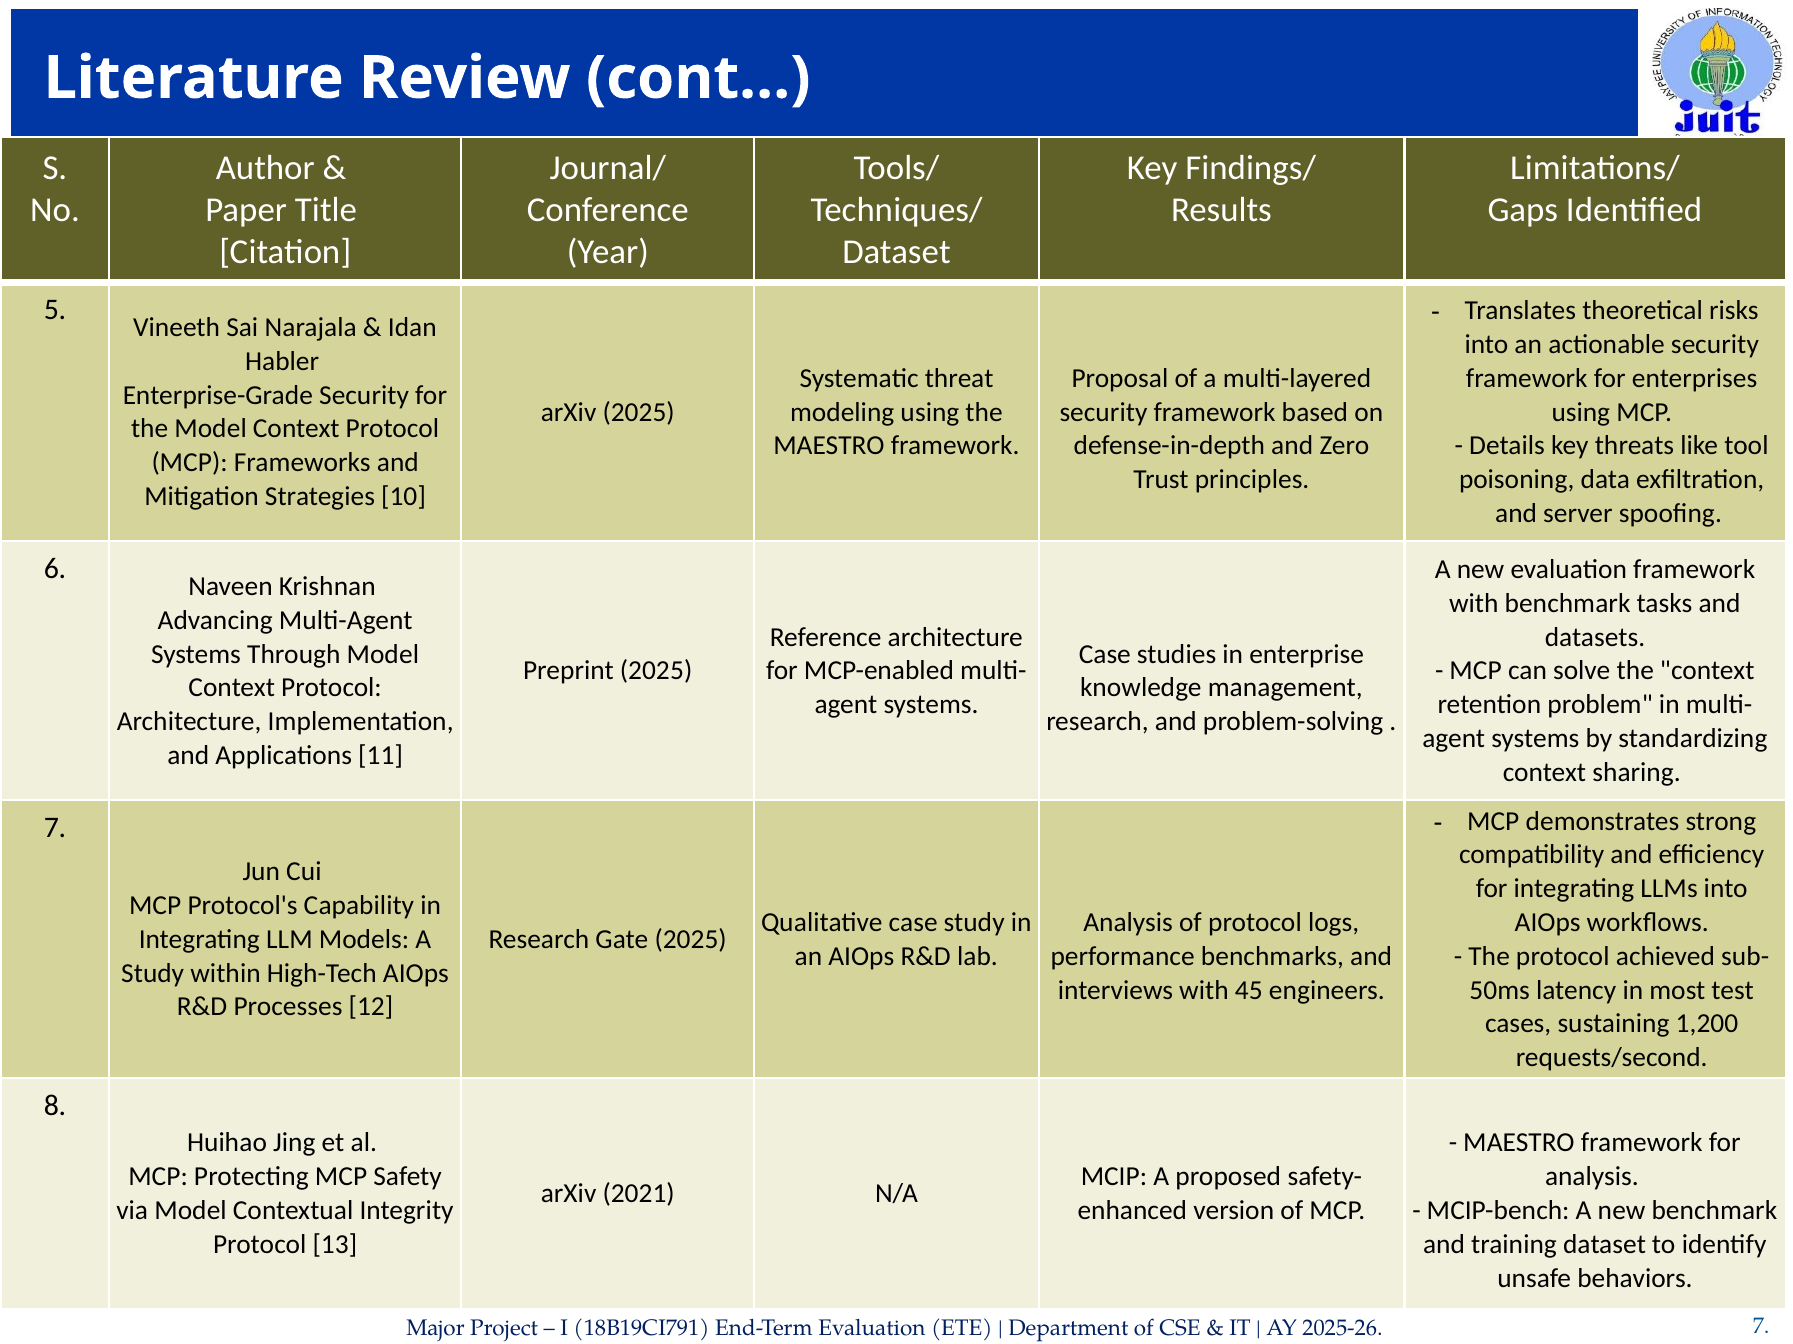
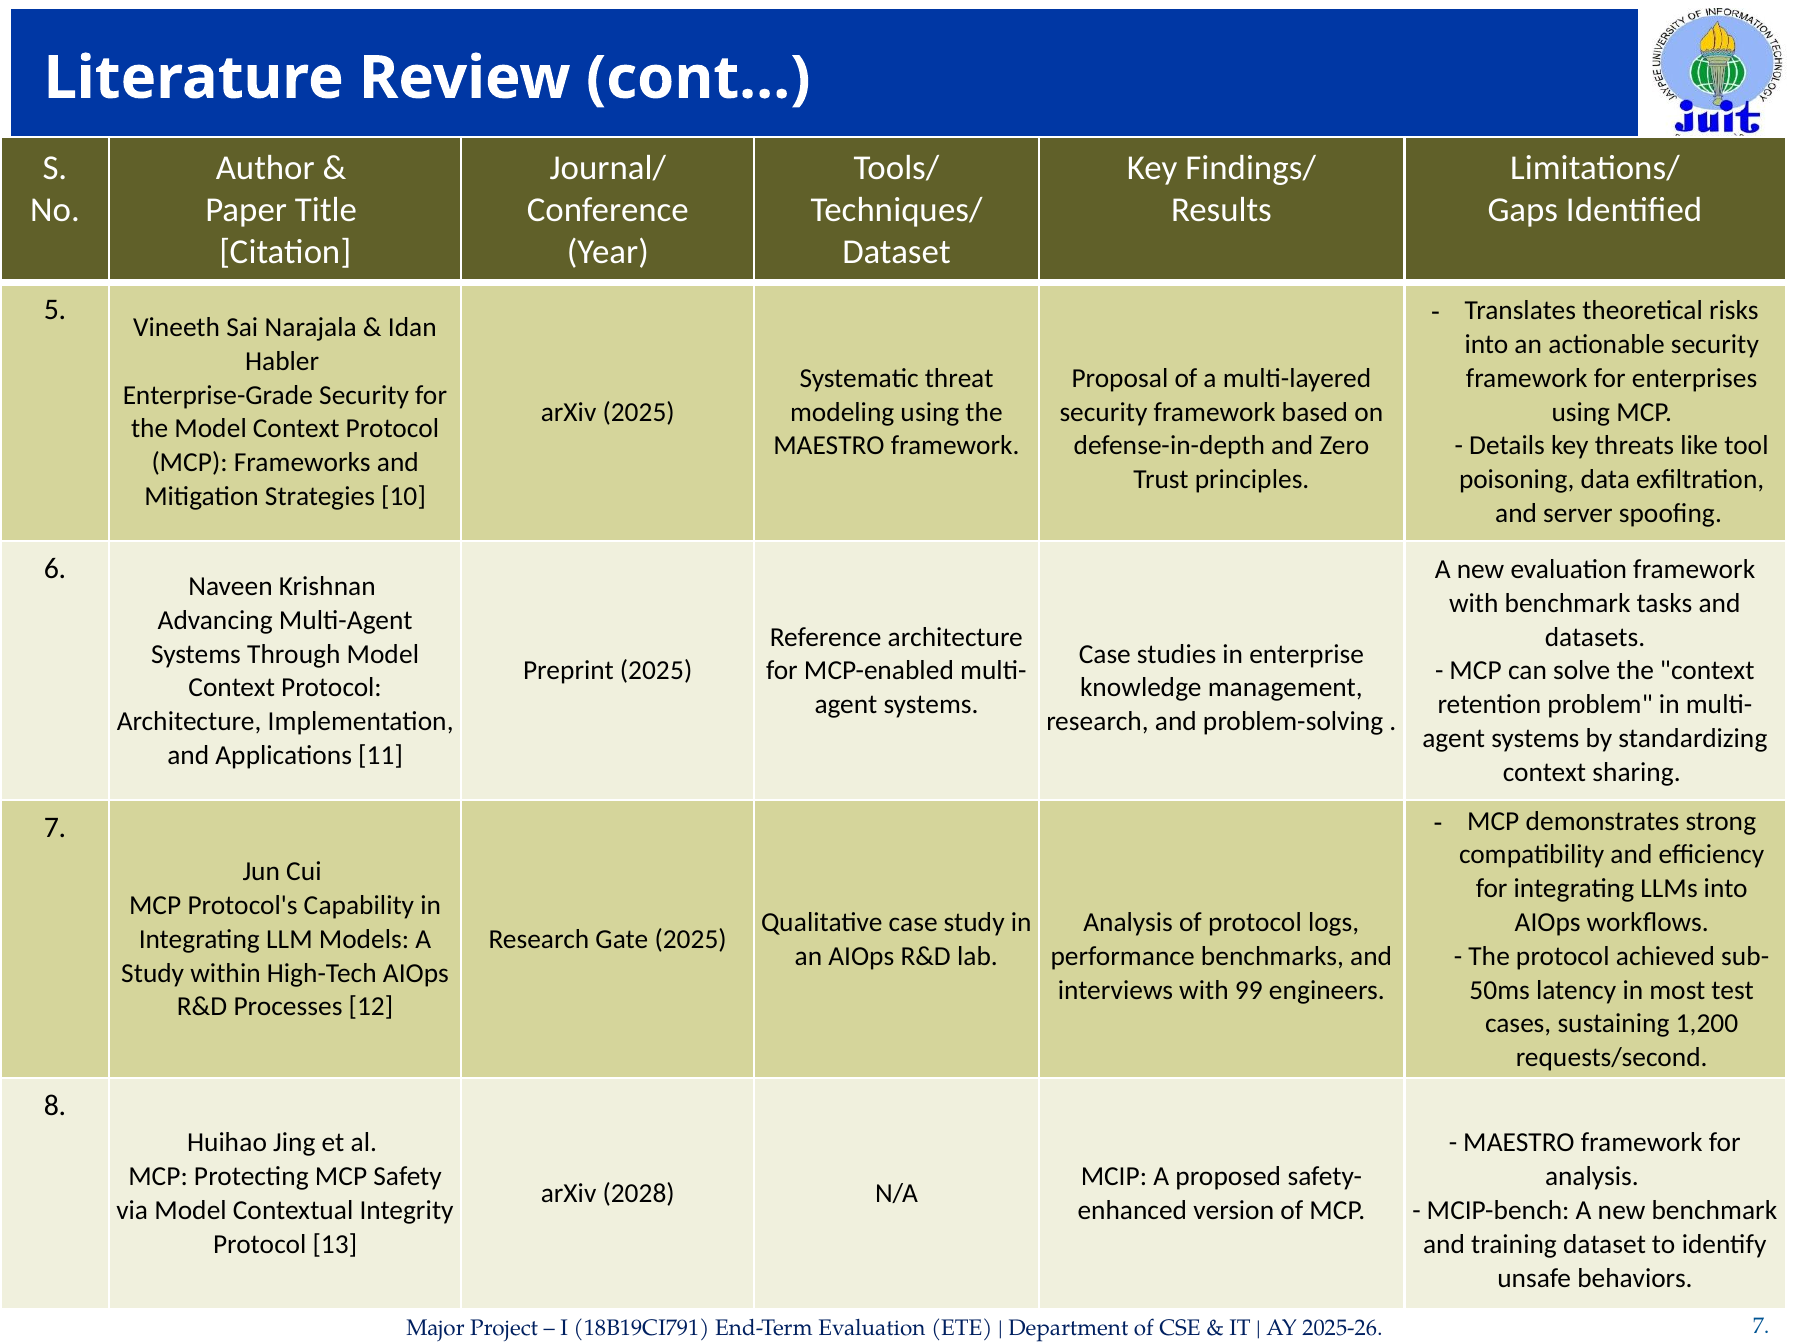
45: 45 -> 99
2021: 2021 -> 2028
